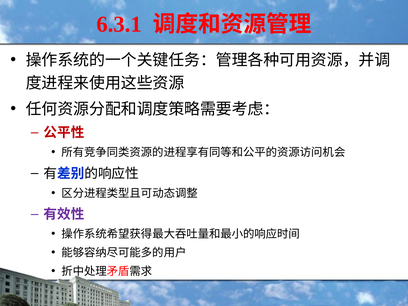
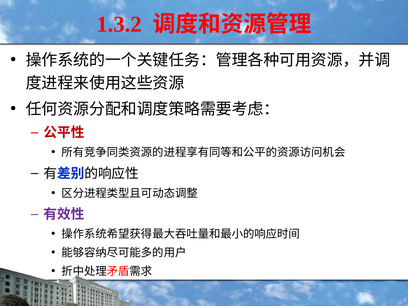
6.3.1: 6.3.1 -> 1.3.2
